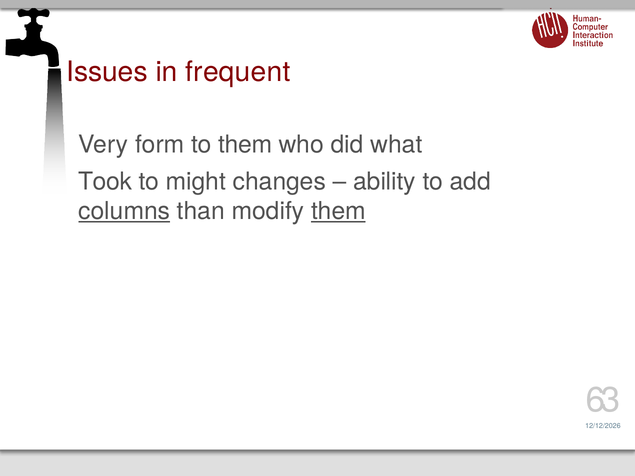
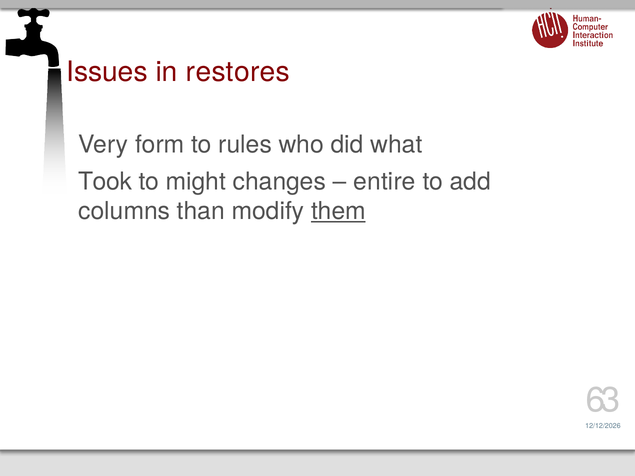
frequent: frequent -> restores
to them: them -> rules
ability: ability -> entire
columns underline: present -> none
